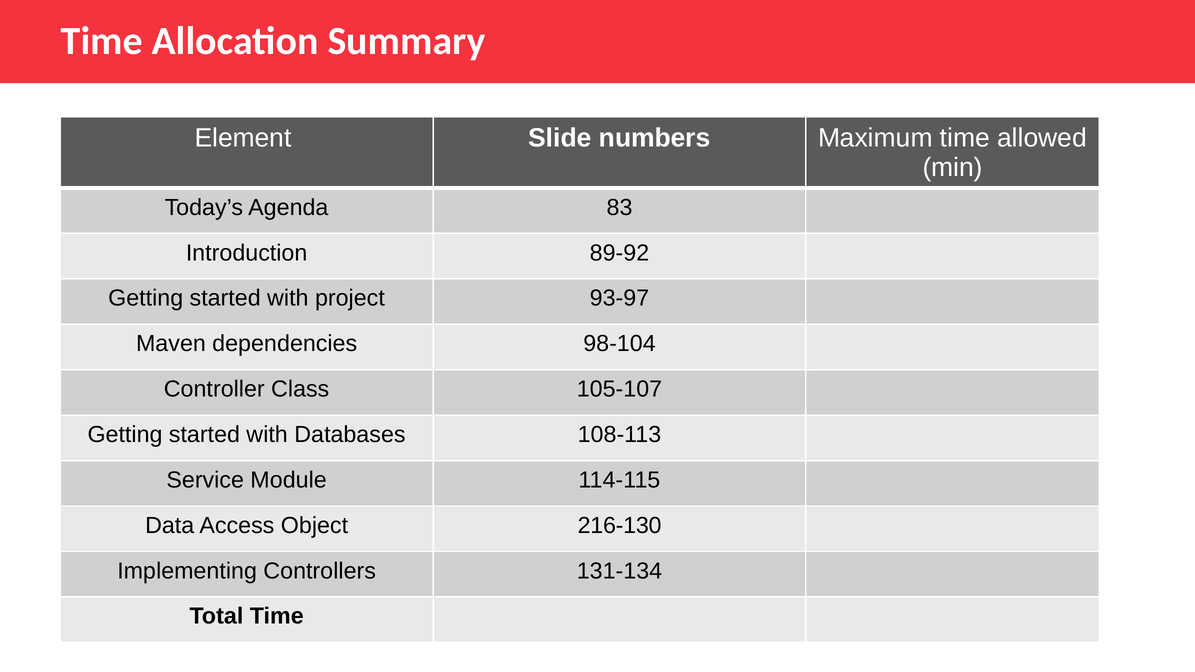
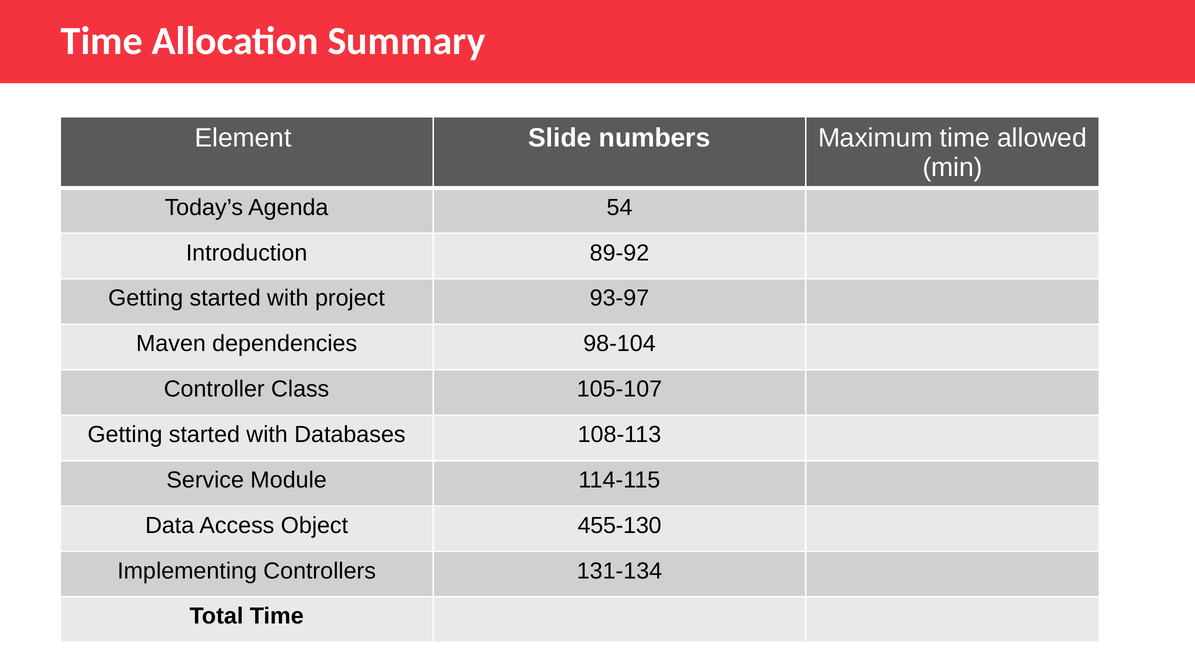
83: 83 -> 54
216-130: 216-130 -> 455-130
